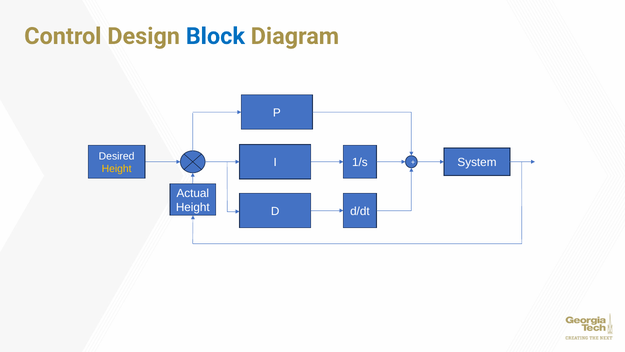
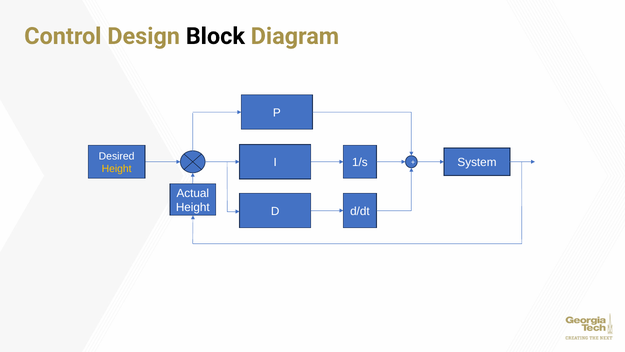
Block colour: blue -> black
